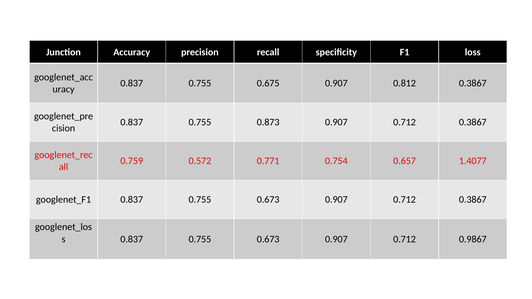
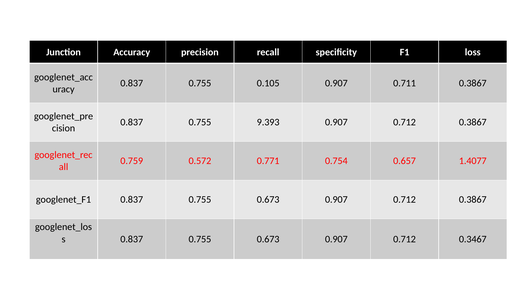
0.675: 0.675 -> 0.105
0.812: 0.812 -> 0.711
0.873: 0.873 -> 9.393
0.9867: 0.9867 -> 0.3467
